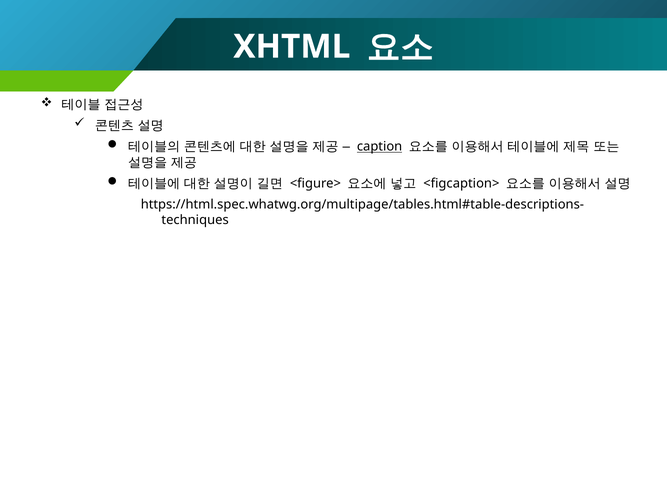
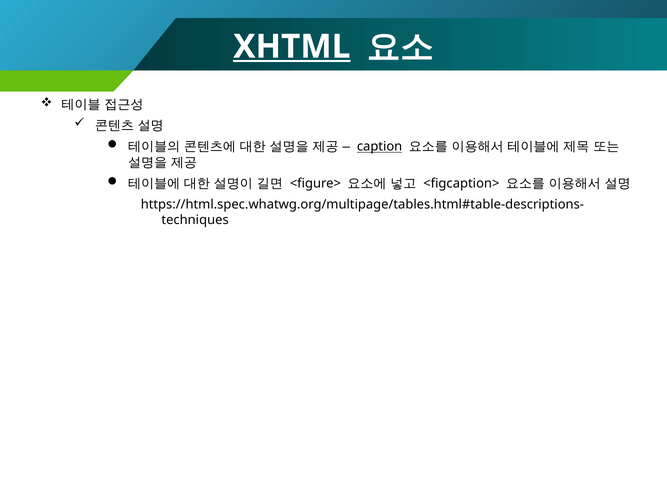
XHTML underline: none -> present
